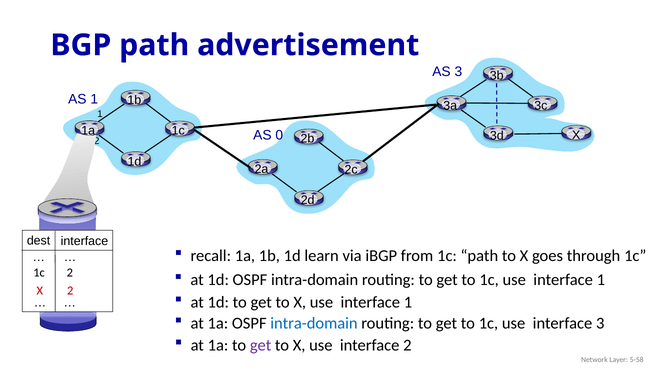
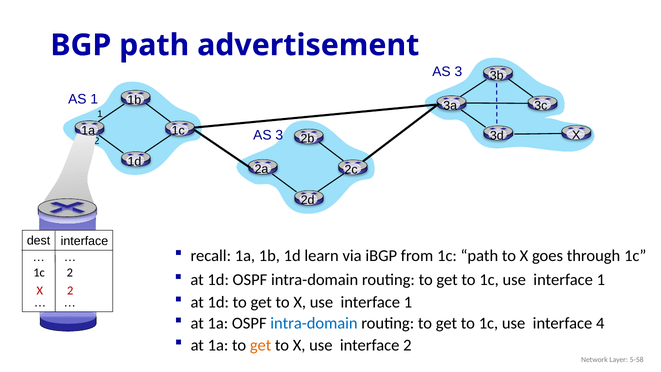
0 at (279, 135): 0 -> 3
interface 3: 3 -> 4
get at (261, 345) colour: purple -> orange
